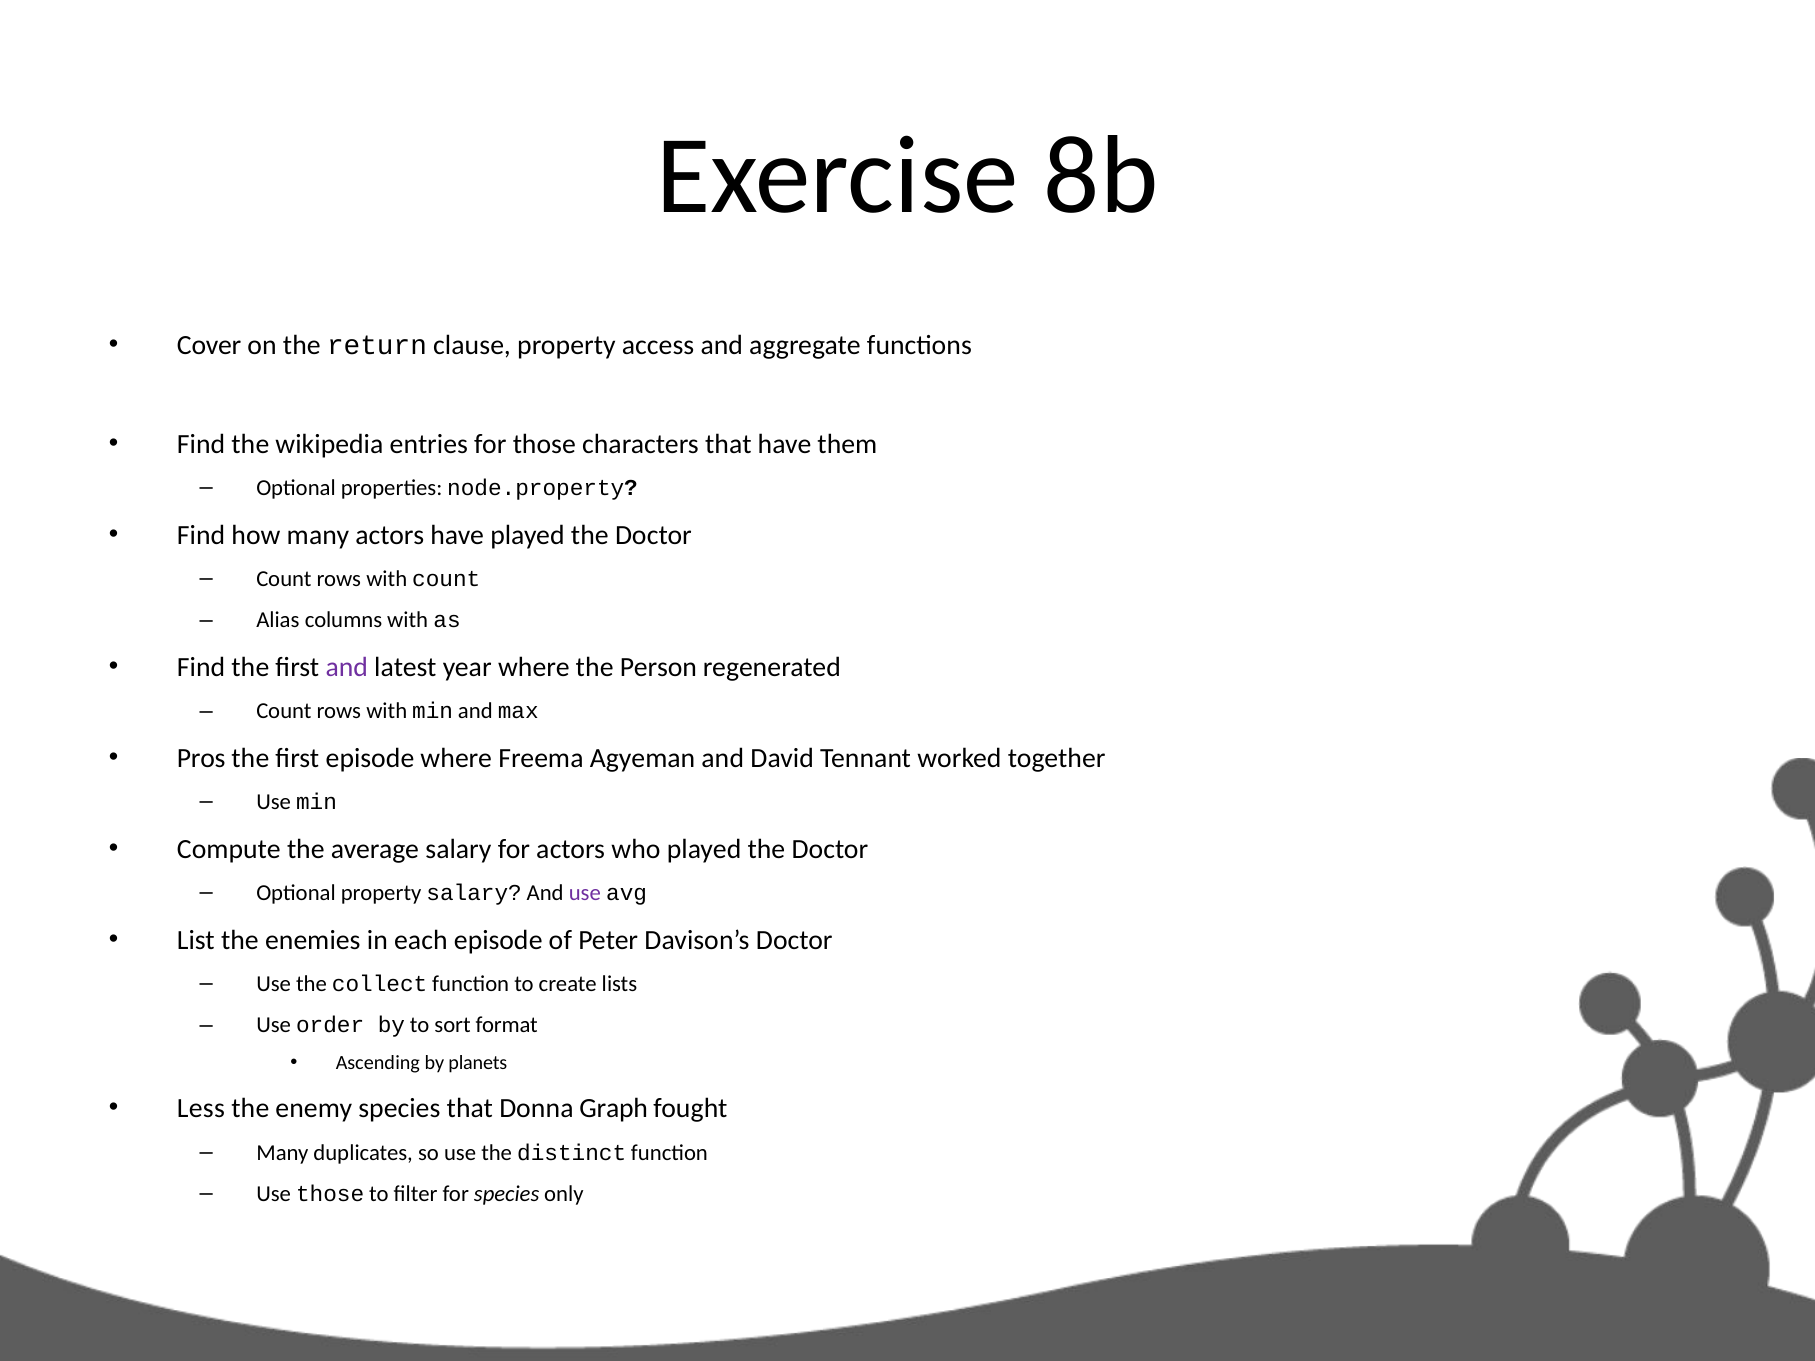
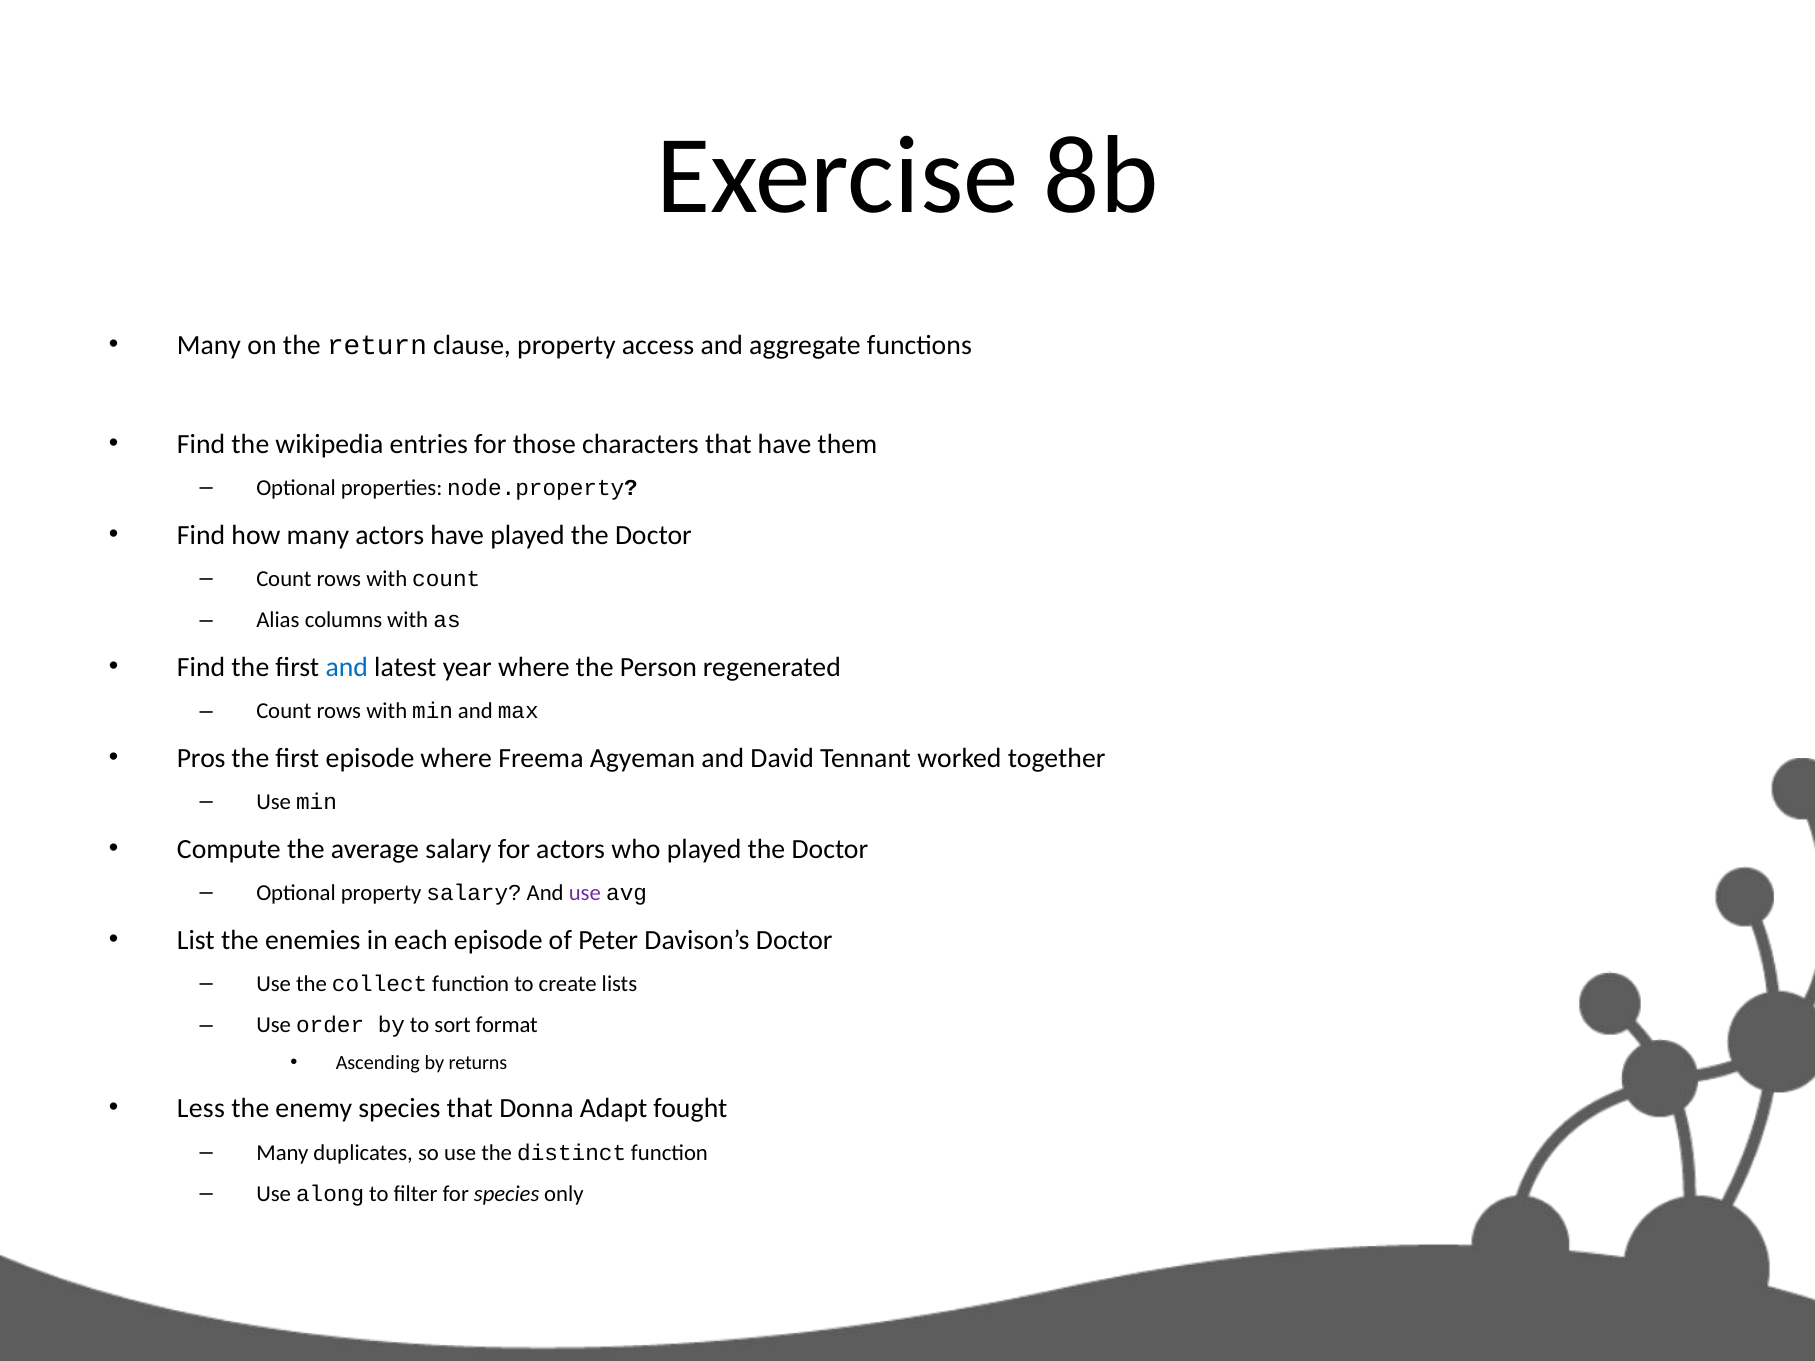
Cover at (209, 345): Cover -> Many
and at (347, 667) colour: purple -> blue
planets: planets -> returns
Graph: Graph -> Adapt
Use those: those -> along
